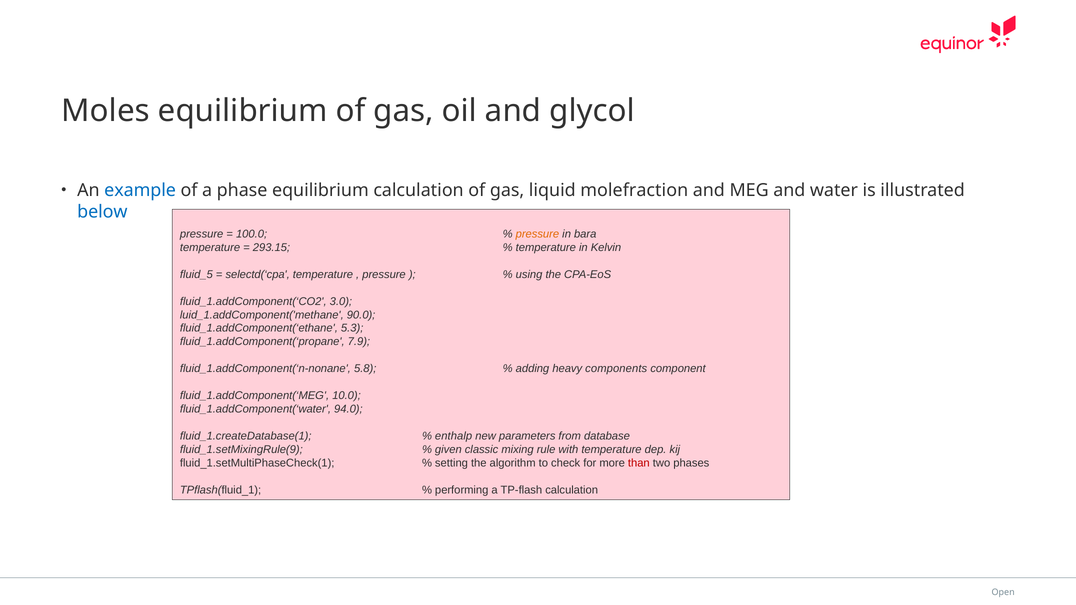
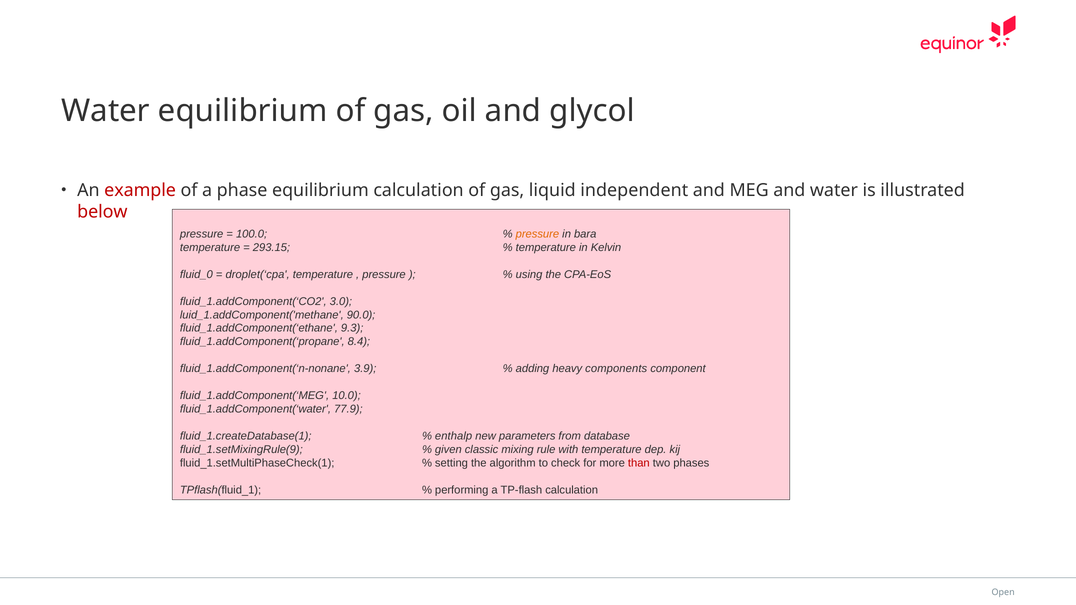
Moles at (106, 111): Moles -> Water
example colour: blue -> red
molefraction: molefraction -> independent
below colour: blue -> red
fluid_5: fluid_5 -> fluid_0
selectd(‘cpa: selectd(‘cpa -> droplet(‘cpa
5.3: 5.3 -> 9.3
7.9: 7.9 -> 8.4
5.8: 5.8 -> 3.9
94.0: 94.0 -> 77.9
